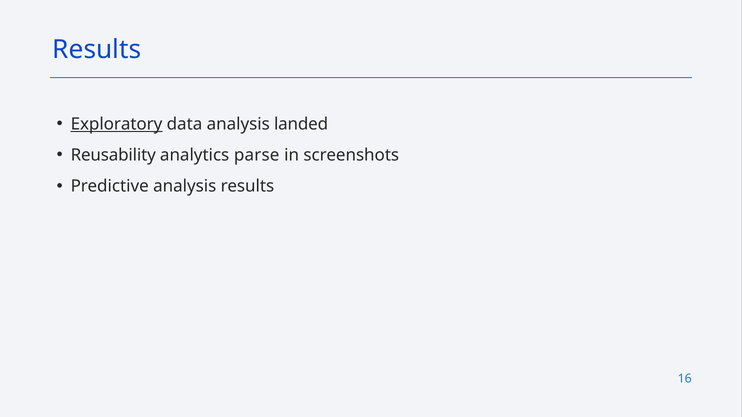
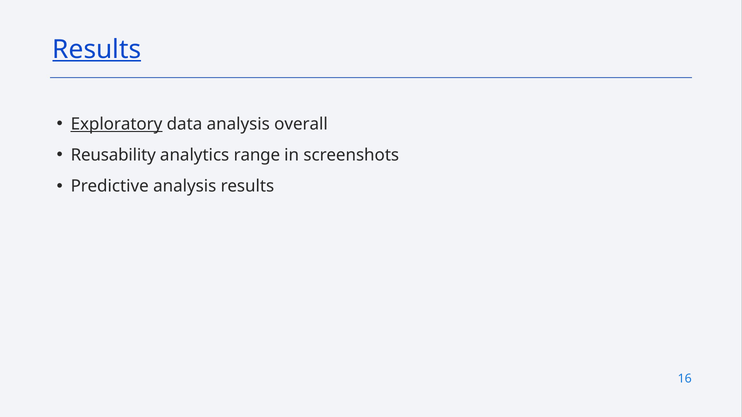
Results at (97, 50) underline: none -> present
landed: landed -> overall
parse: parse -> range
